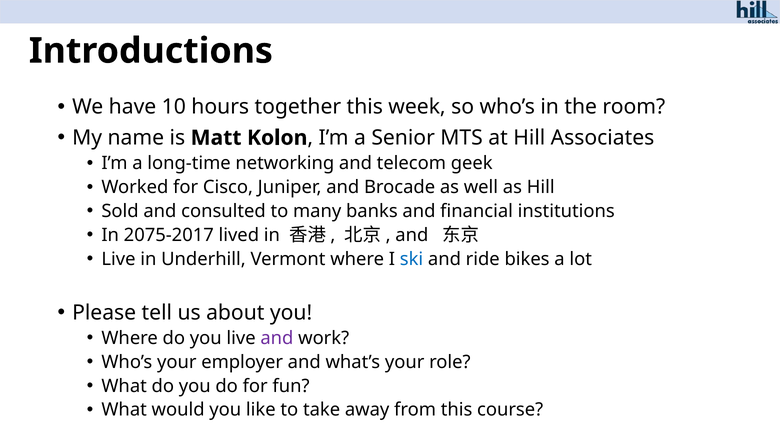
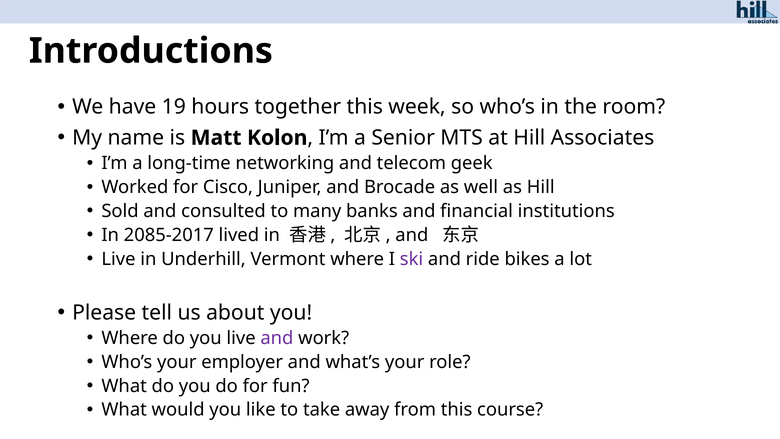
10: 10 -> 19
2075-2017: 2075-2017 -> 2085-2017
ski colour: blue -> purple
